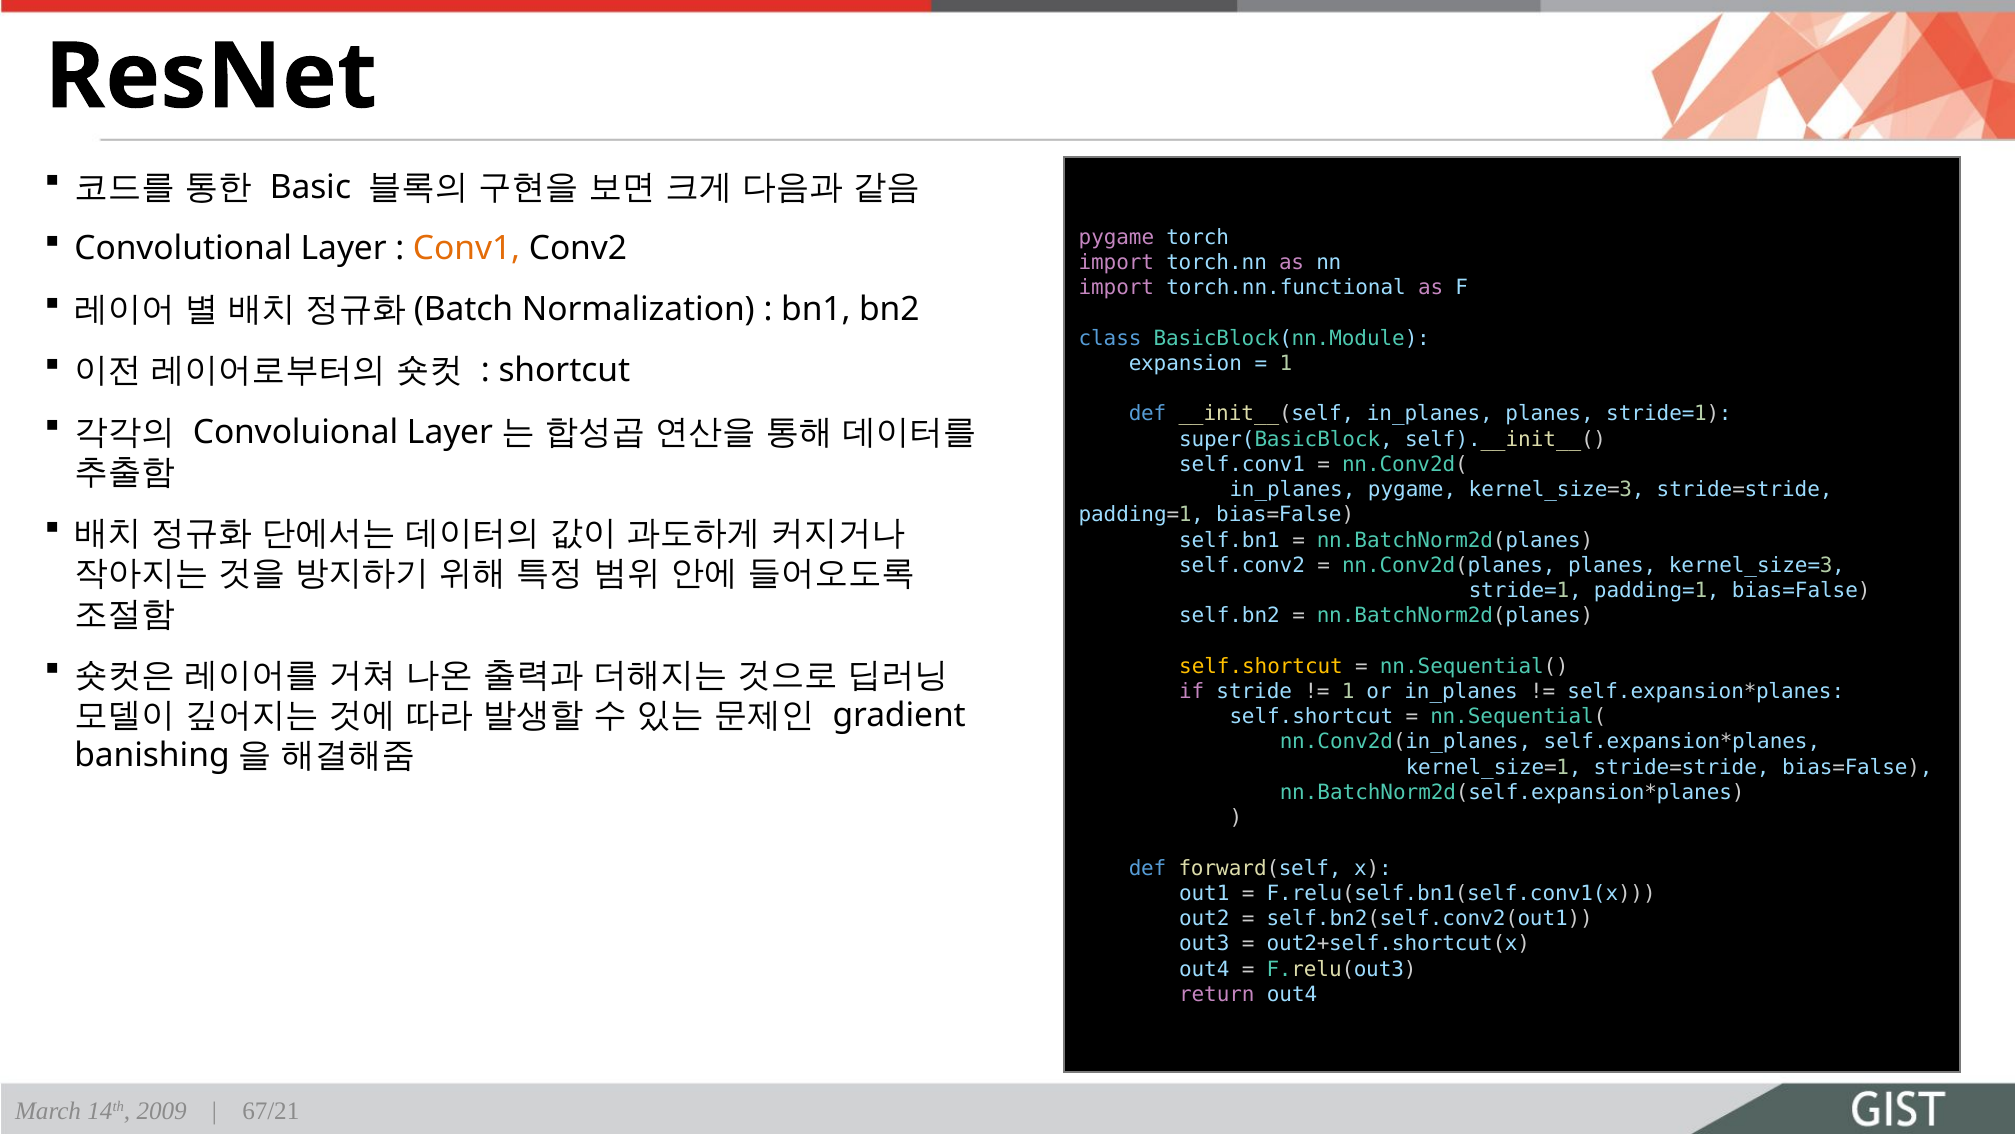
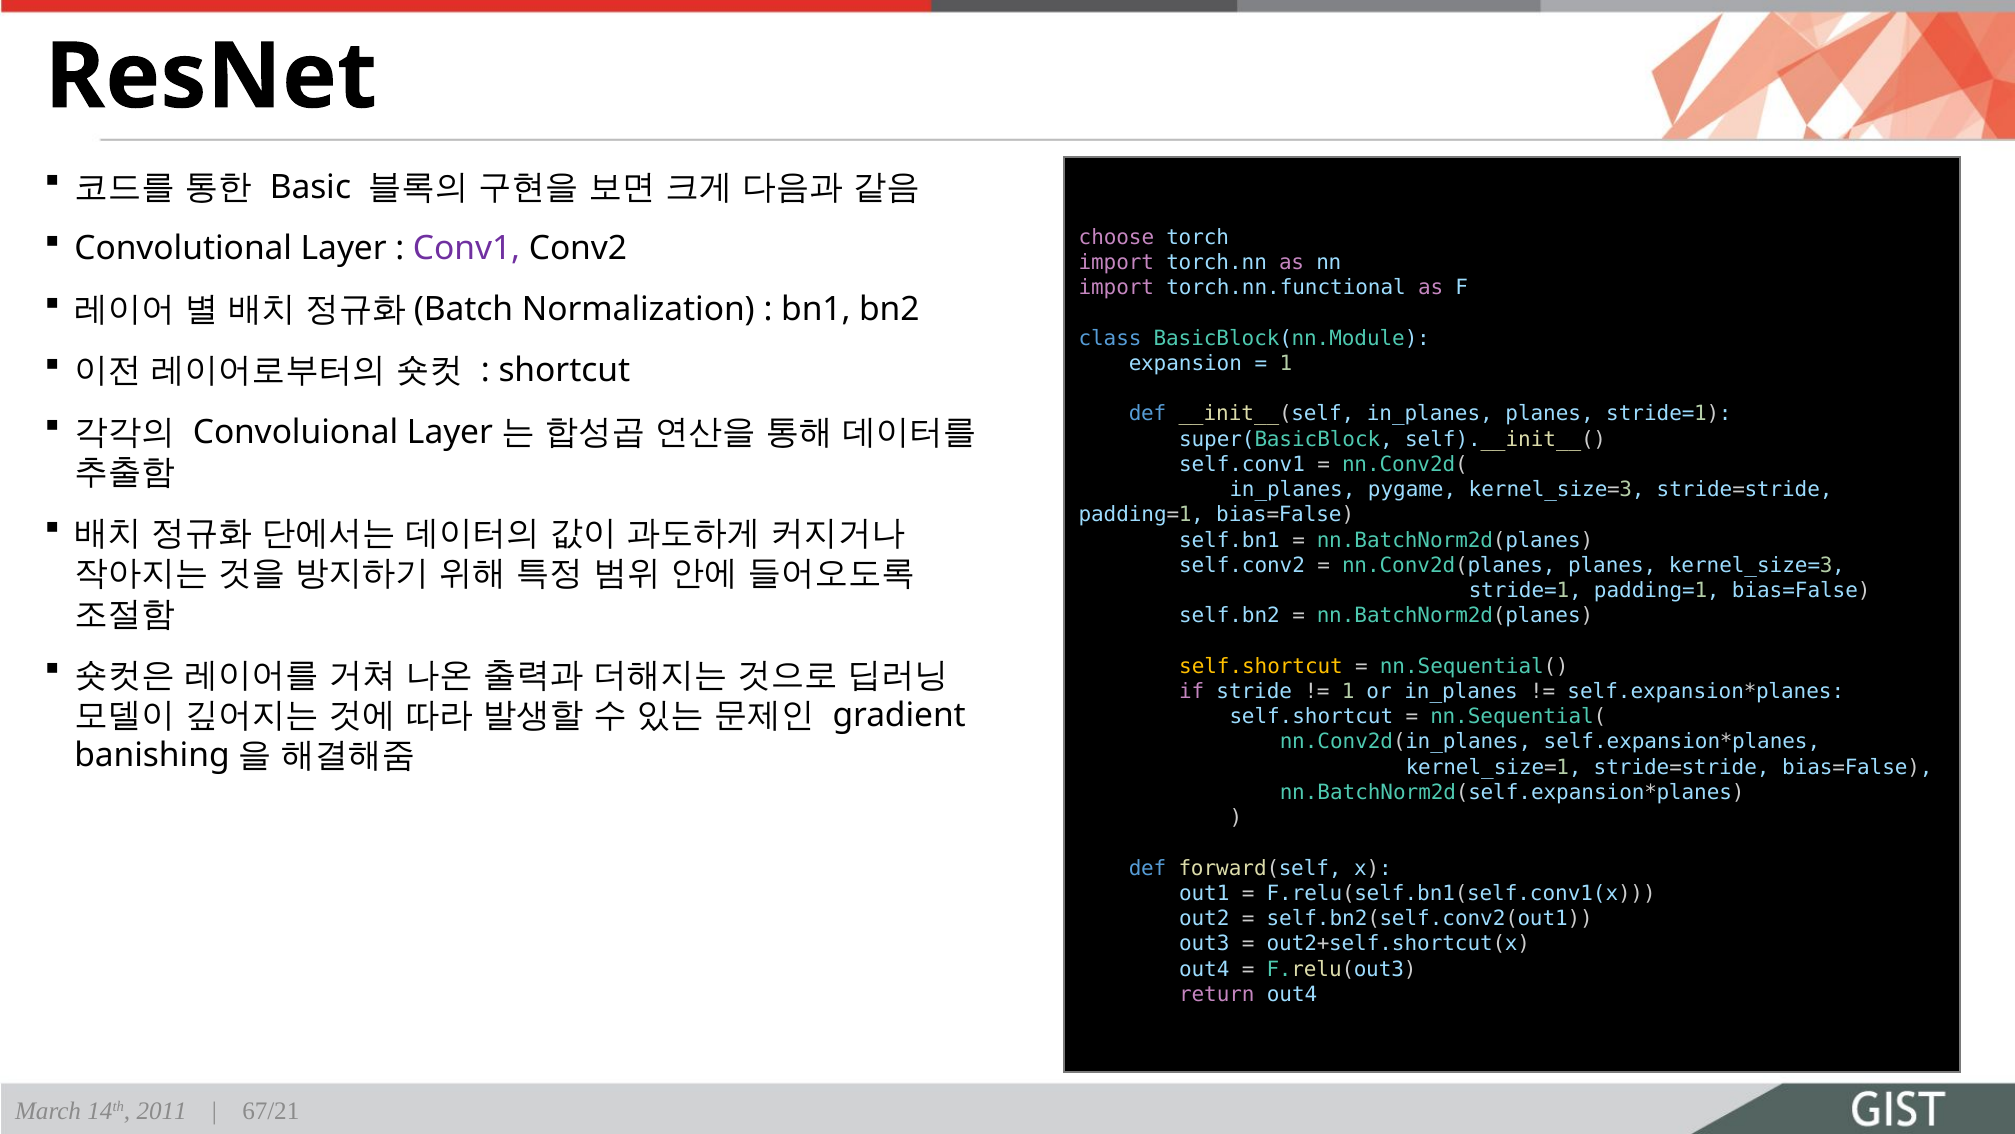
pygame at (1116, 237): pygame -> choose
Conv1 colour: orange -> purple
2009: 2009 -> 2011
